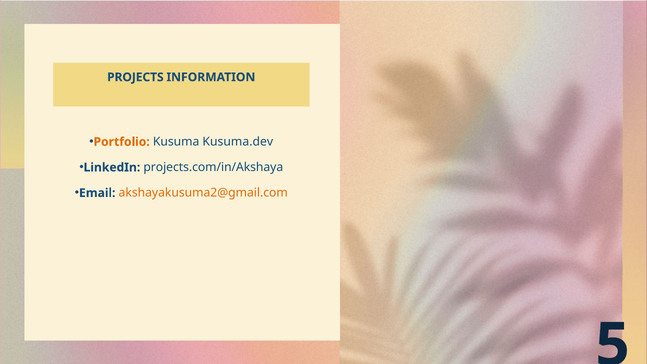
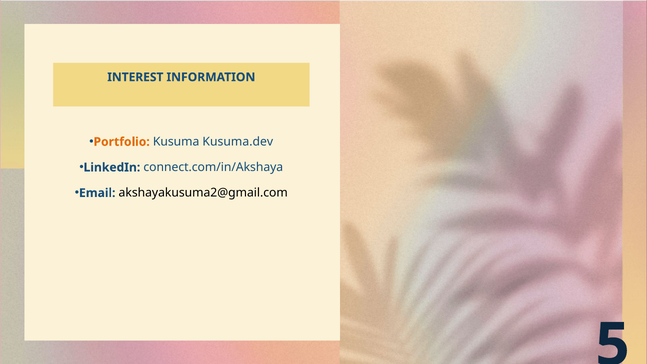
PROJECTS: PROJECTS -> INTEREST
projects.com/in/Akshaya: projects.com/in/Akshaya -> connect.com/in/Akshaya
akshayakusuma2@gmail.com colour: orange -> black
